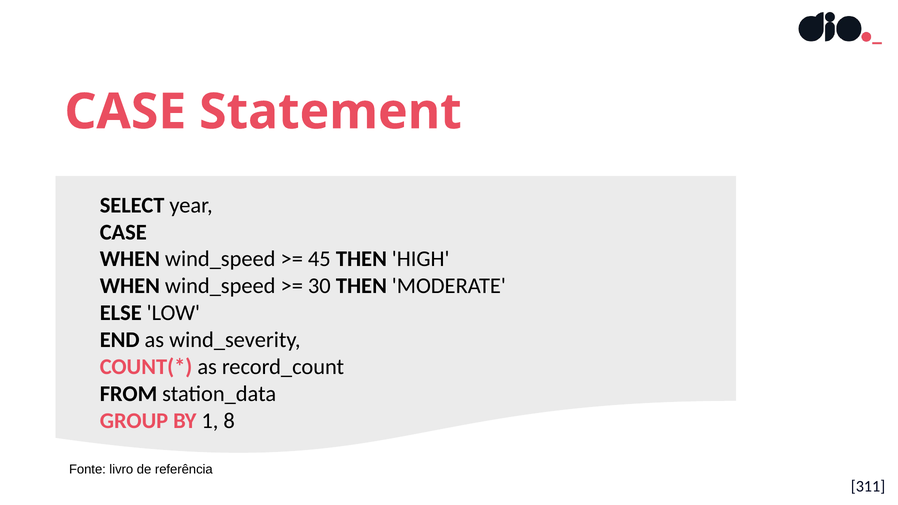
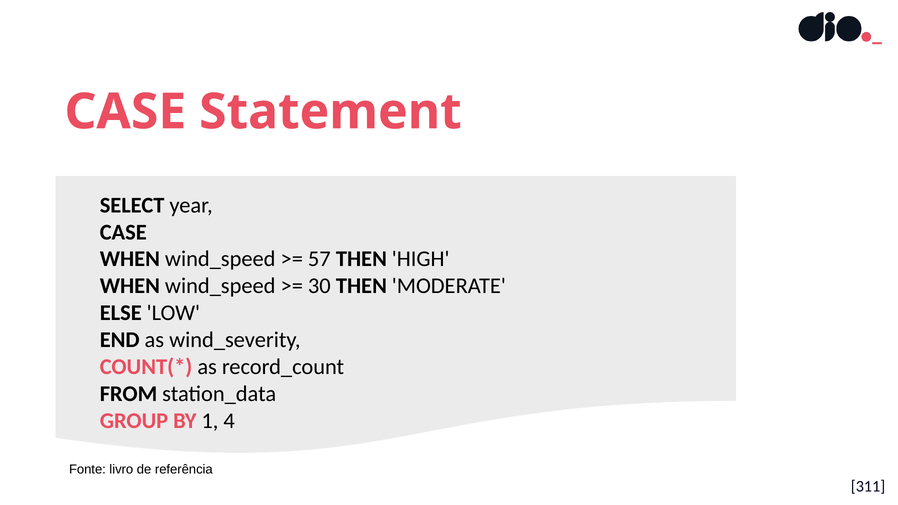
45: 45 -> 57
8: 8 -> 4
